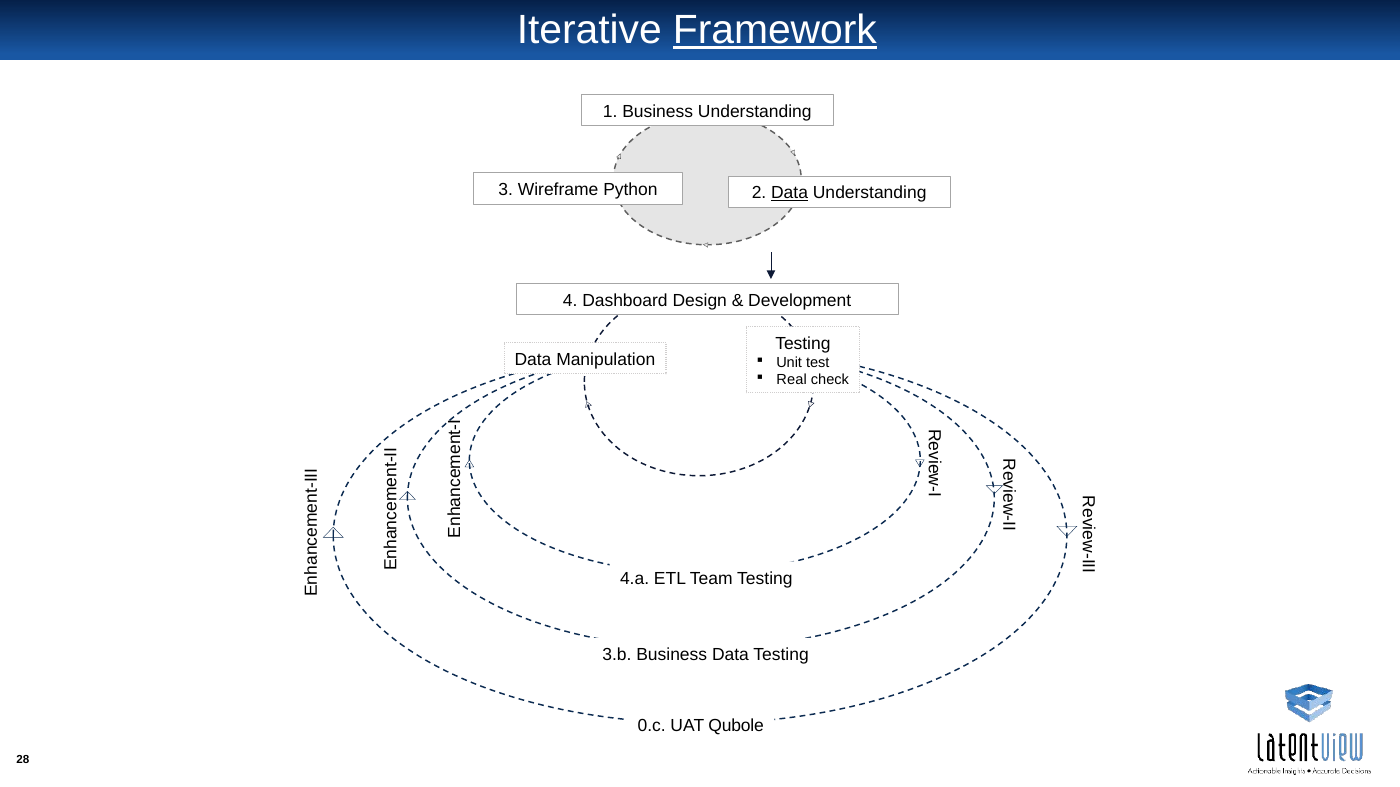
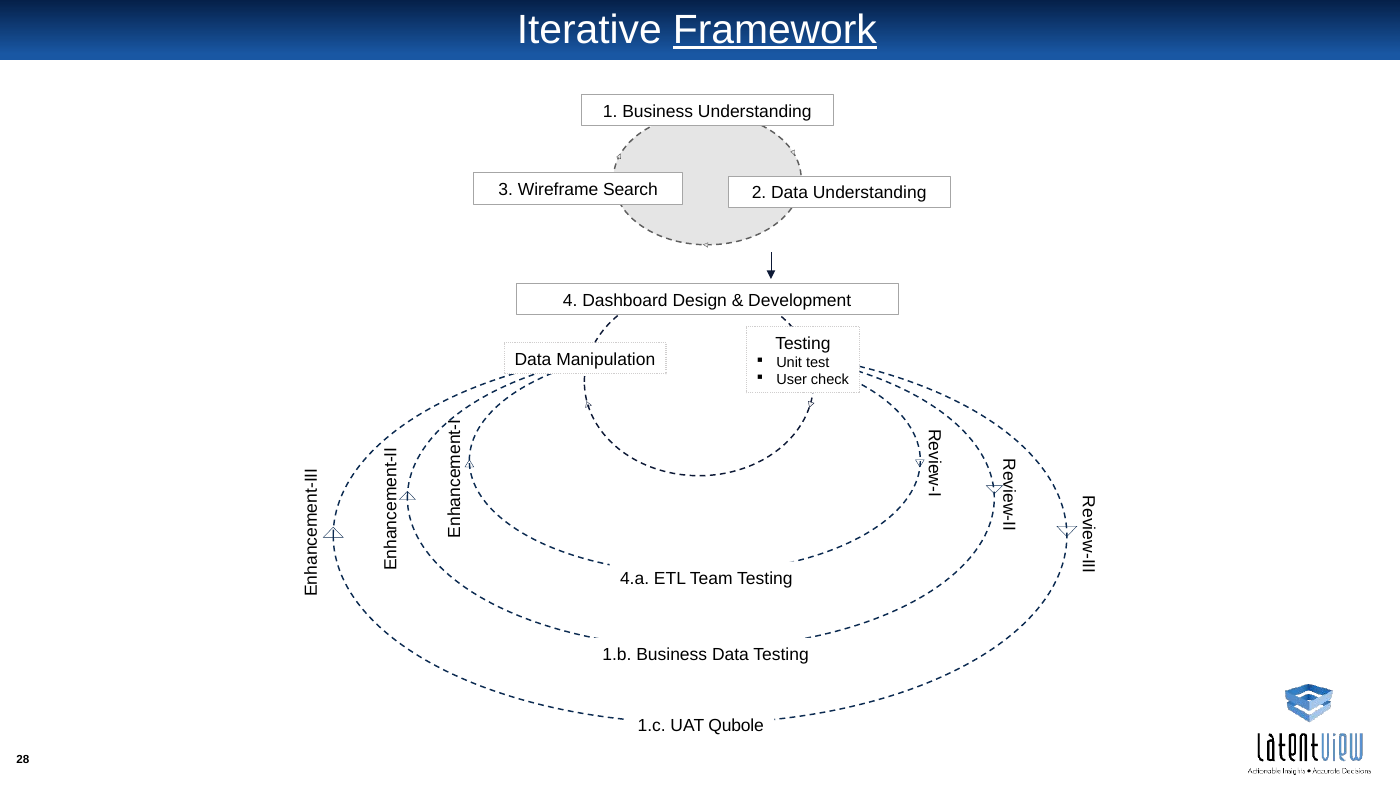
Python: Python -> Search
Data at (790, 193) underline: present -> none
Real: Real -> User
3.b: 3.b -> 1.b
0.c: 0.c -> 1.c
